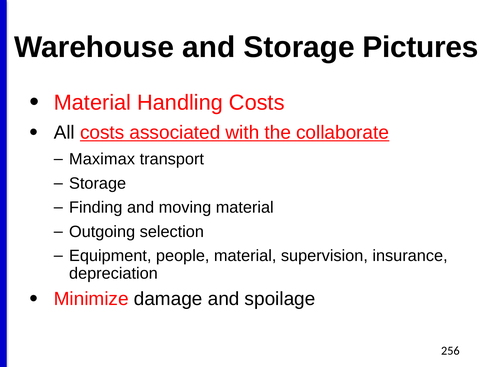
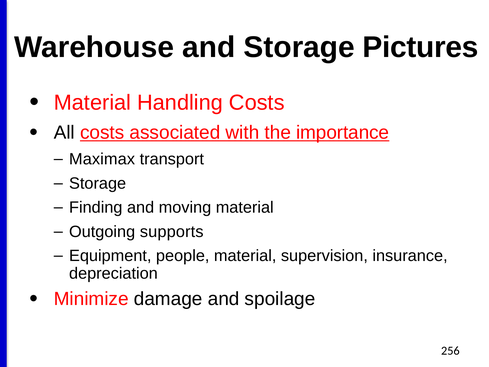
collaborate: collaborate -> importance
selection: selection -> supports
